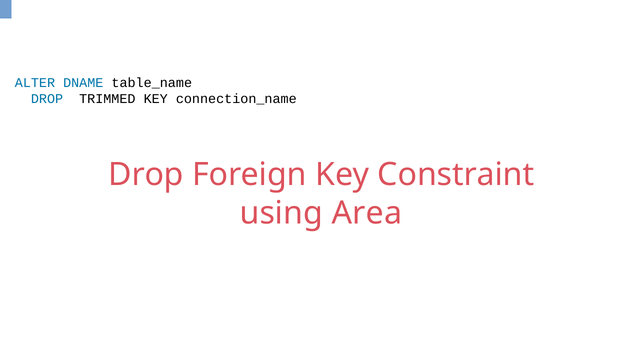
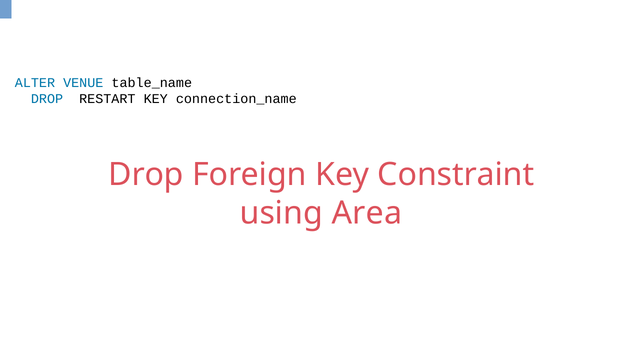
DNAME: DNAME -> VENUE
TRIMMED: TRIMMED -> RESTART
